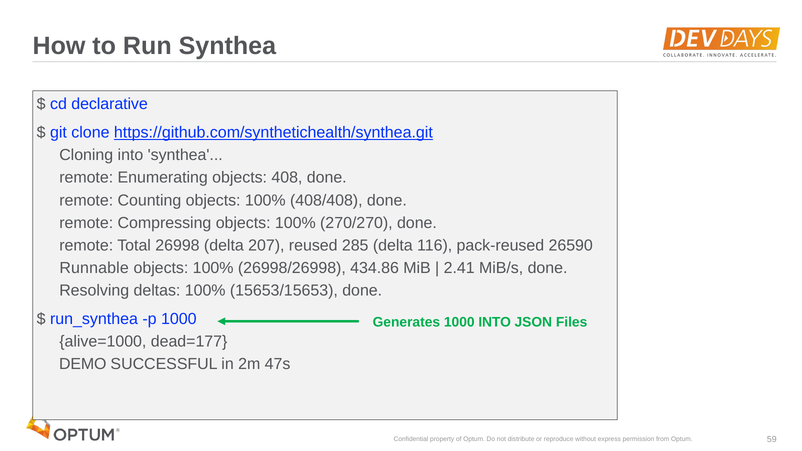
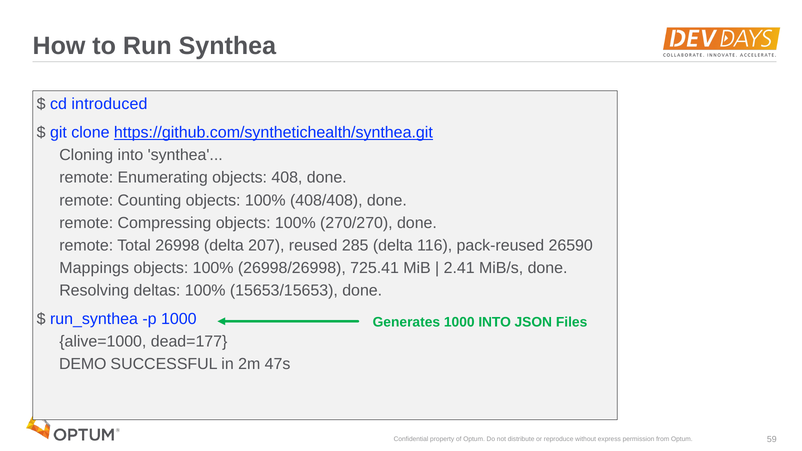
declarative: declarative -> introduced
Runnable: Runnable -> Mappings
434.86: 434.86 -> 725.41
